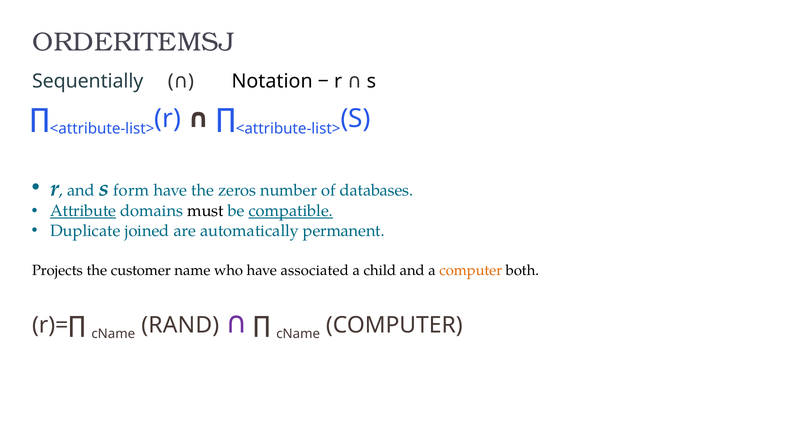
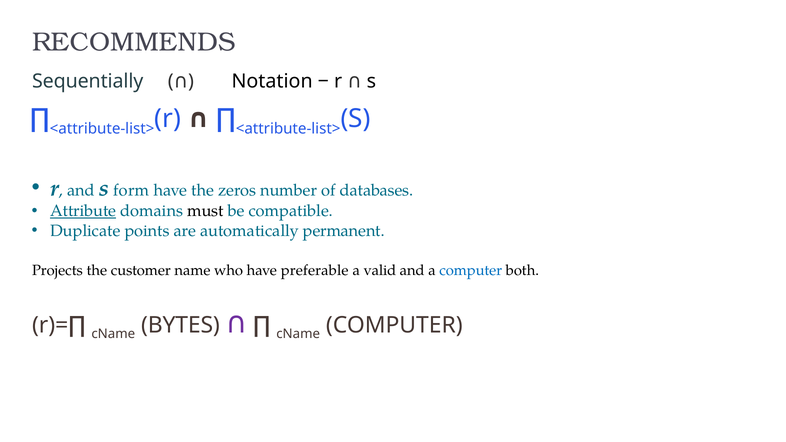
ORDERITEMSJ: ORDERITEMSJ -> RECOMMENDS
compatible underline: present -> none
joined: joined -> points
associated: associated -> preferable
child: child -> valid
computer at (471, 270) colour: orange -> blue
RAND: RAND -> BYTES
